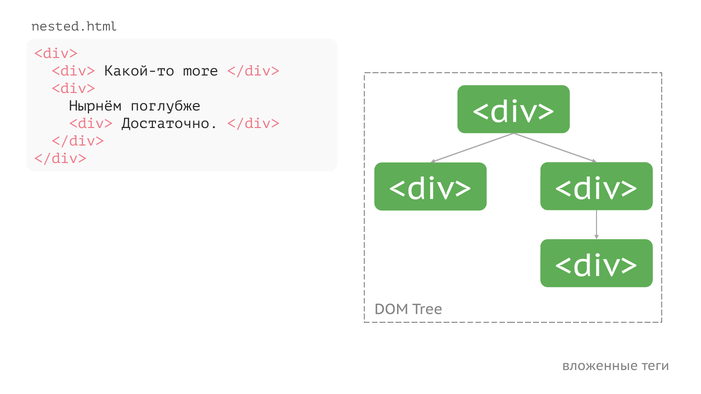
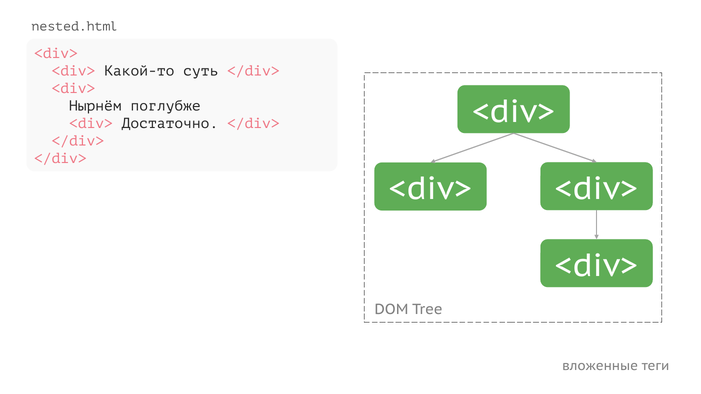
more: more -> суть
